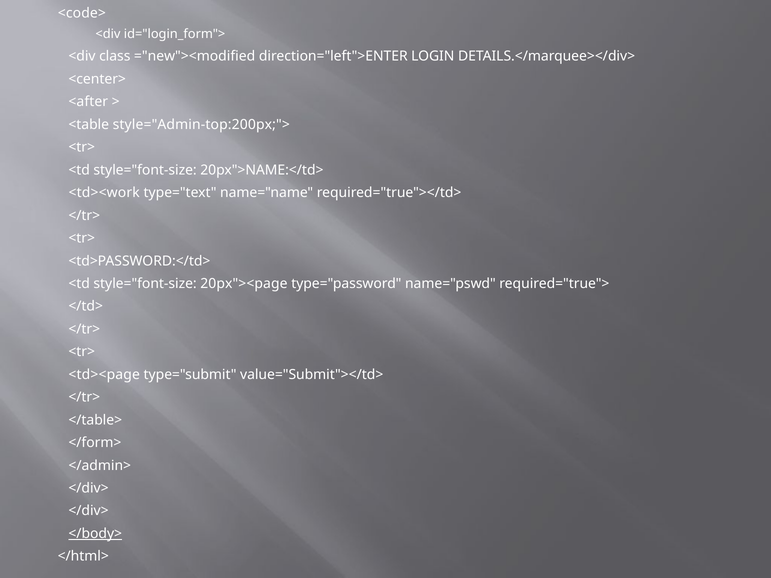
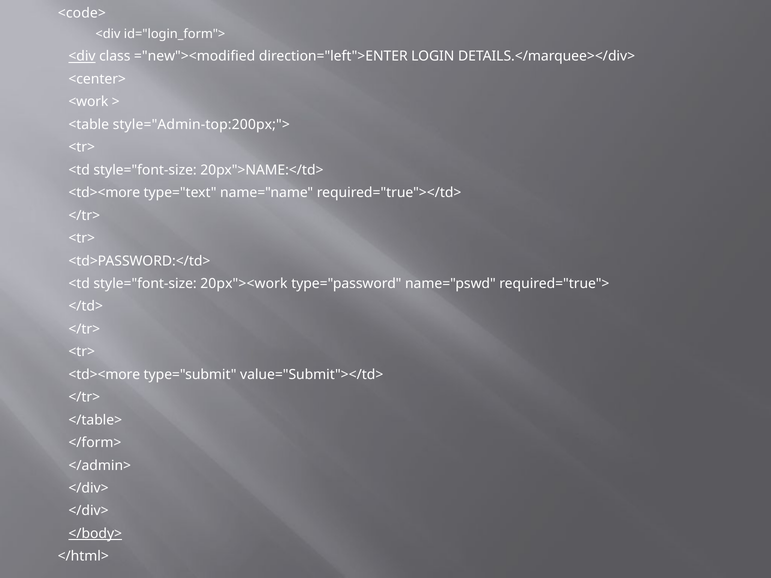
<div at (82, 56) underline: none -> present
<after: <after -> <work
<td><work at (104, 193): <td><work -> <td><more
20px"><page: 20px"><page -> 20px"><work
<td><page at (104, 375): <td><page -> <td><more
